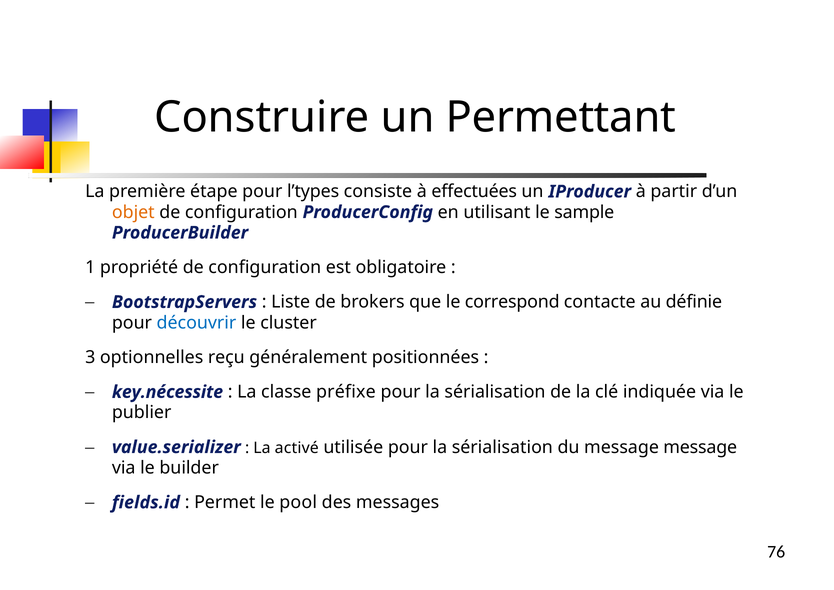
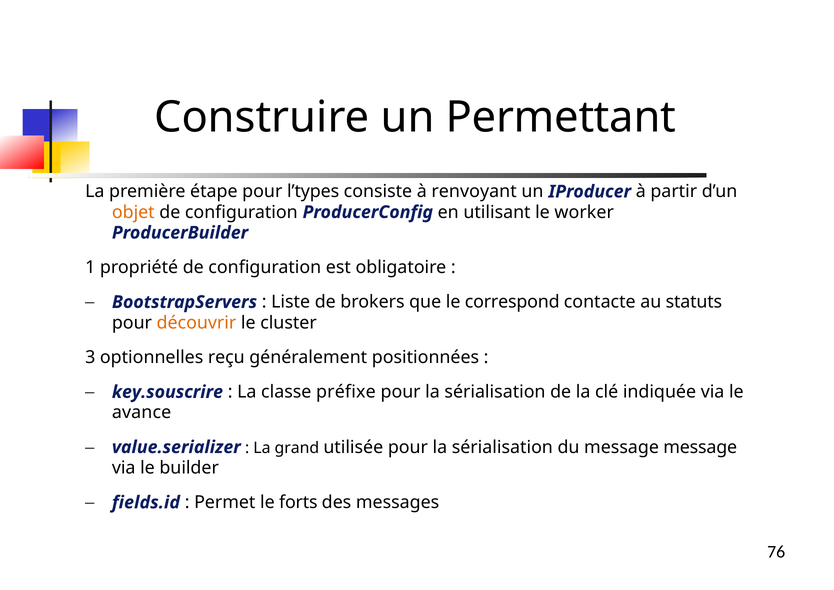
effectuées: effectuées -> renvoyant
sample: sample -> worker
définie: définie -> statuts
découvrir colour: blue -> orange
key.nécessite: key.nécessite -> key.souscrire
publier: publier -> avance
activé: activé -> grand
pool: pool -> forts
